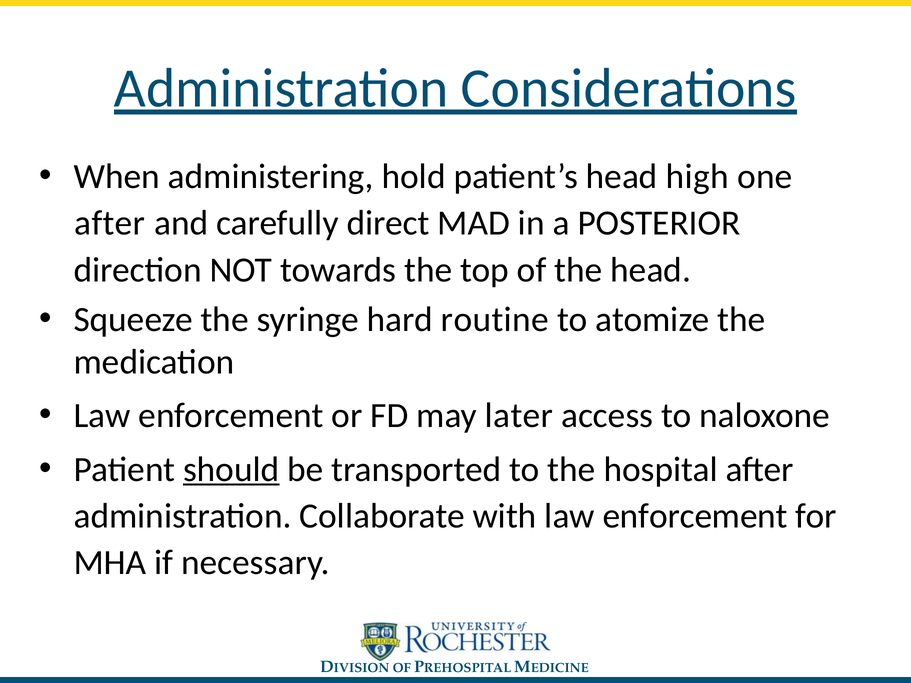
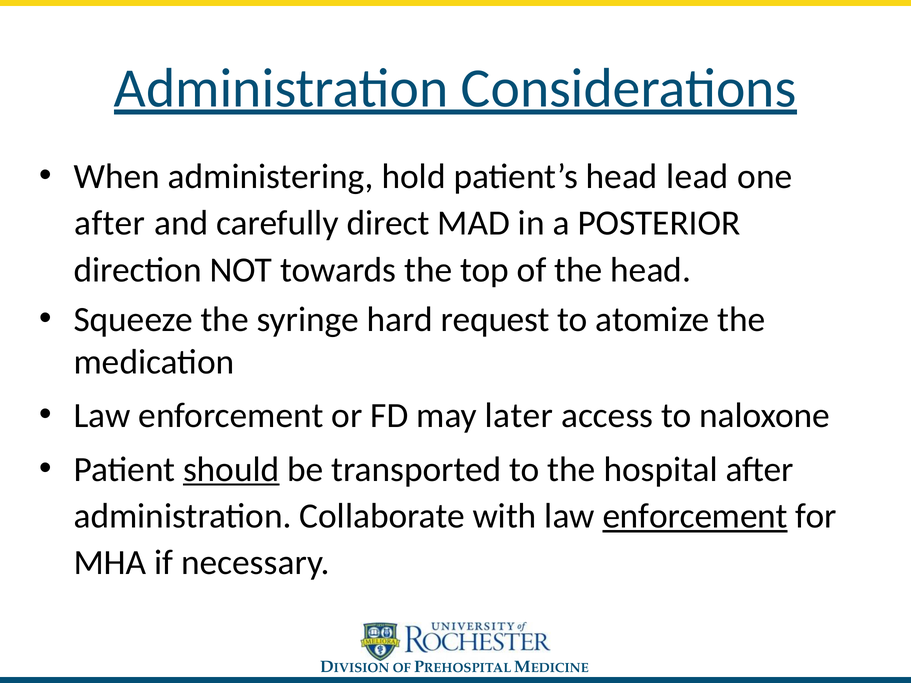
high: high -> lead
routine: routine -> request
enforcement at (695, 516) underline: none -> present
